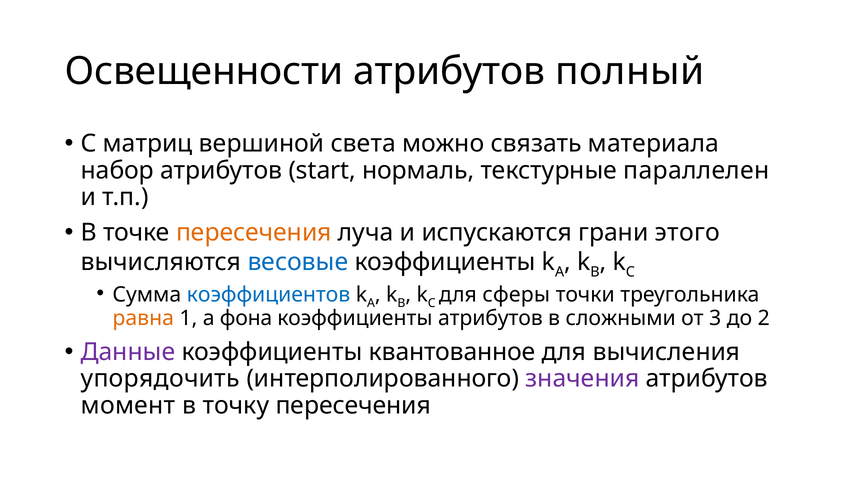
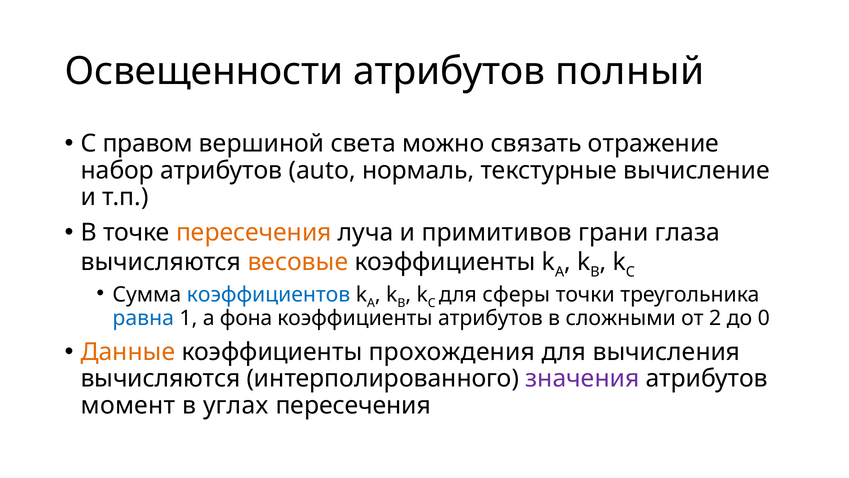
матриц: матриц -> правом
материала: материала -> отражение
start: start -> auto
параллелен: параллелен -> вычисление
испускаются: испускаются -> примитивов
этого: этого -> глаза
весовые colour: blue -> orange
равна colour: orange -> blue
3: 3 -> 2
2: 2 -> 0
Данные colour: purple -> orange
квантованное: квантованное -> прохождения
упорядочить at (160, 378): упорядочить -> вычисляются
точку: точку -> углах
